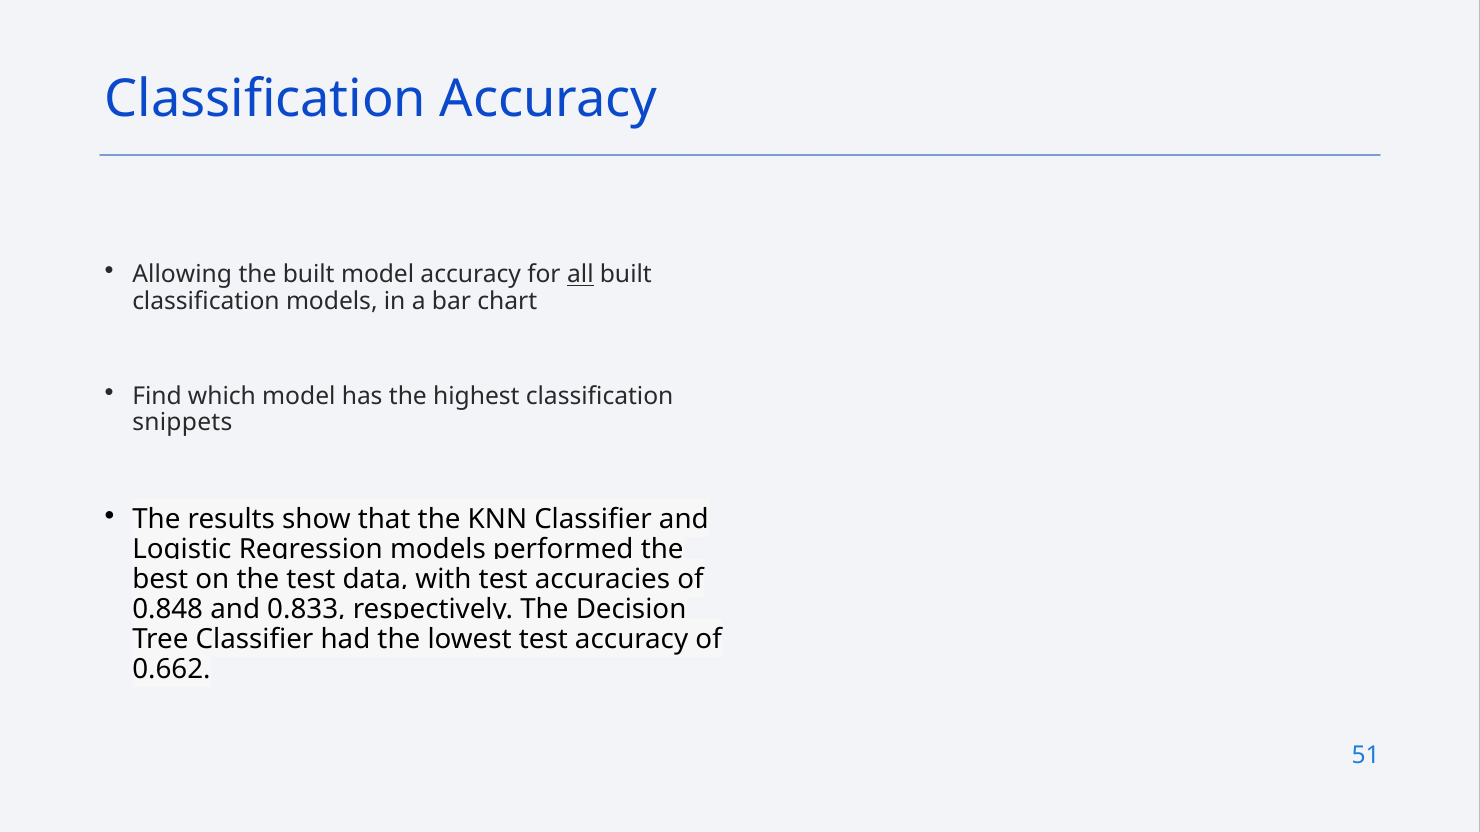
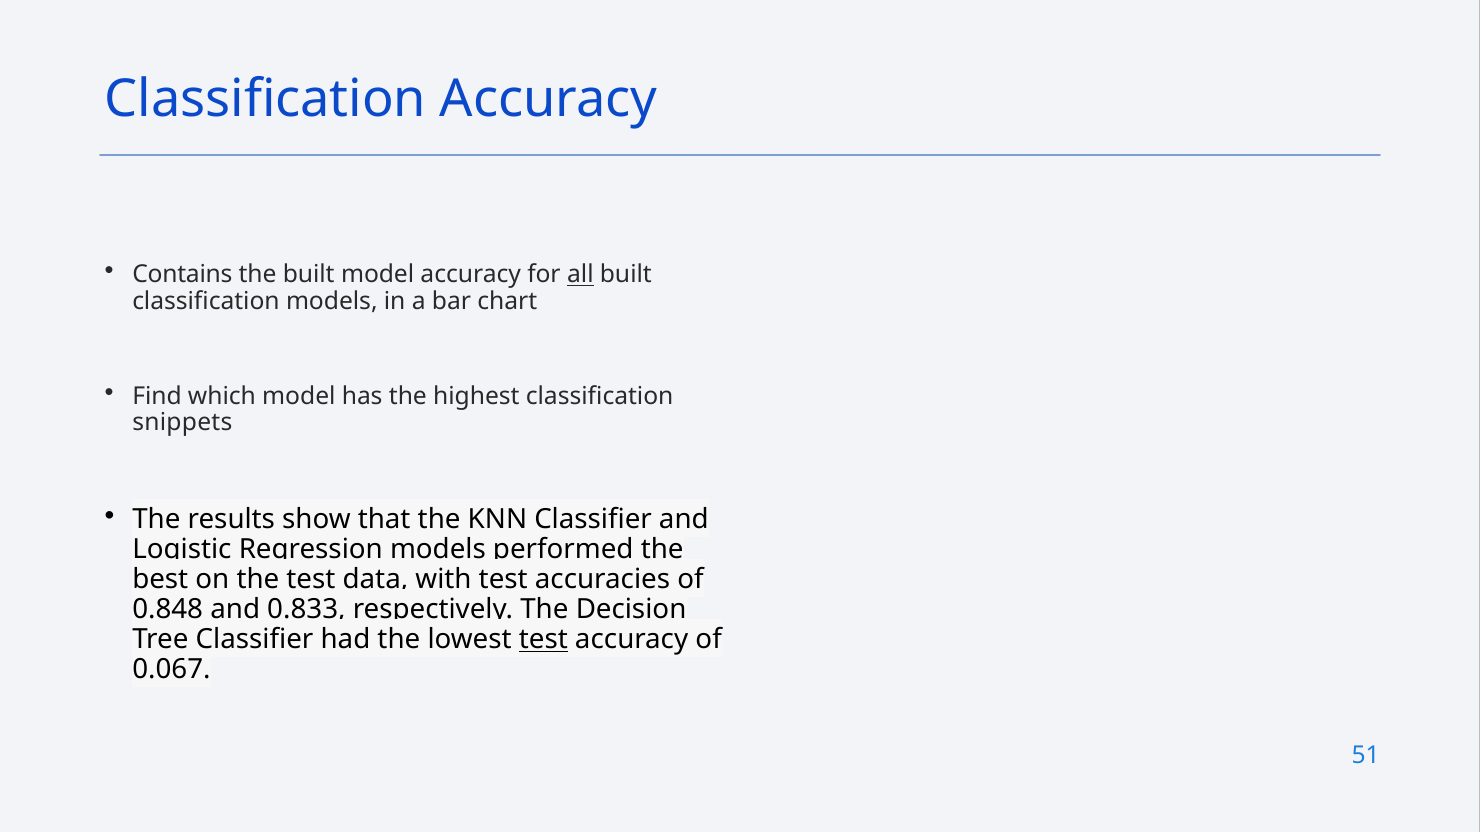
Allowing: Allowing -> Contains
test at (543, 640) underline: none -> present
0.662: 0.662 -> 0.067
